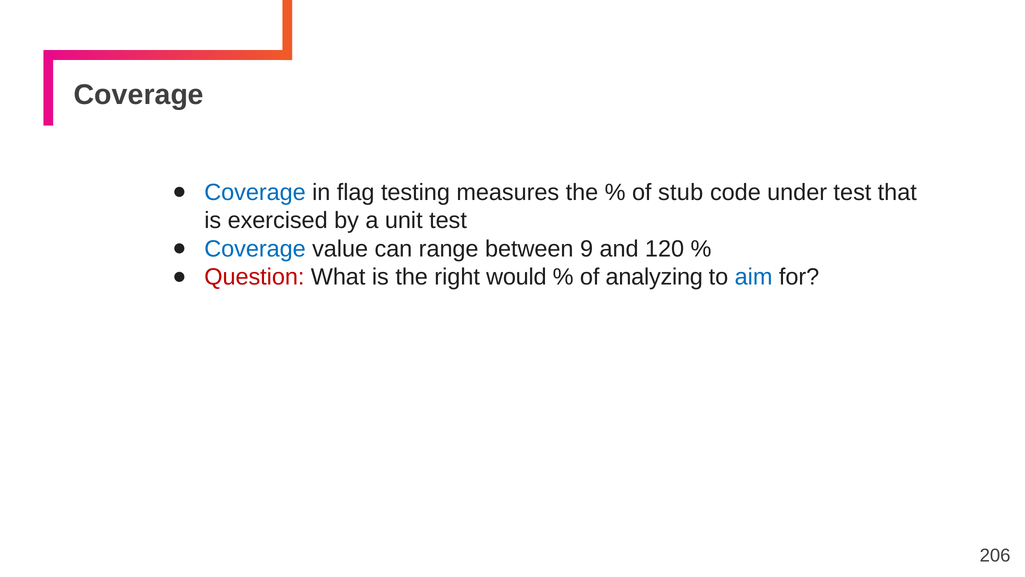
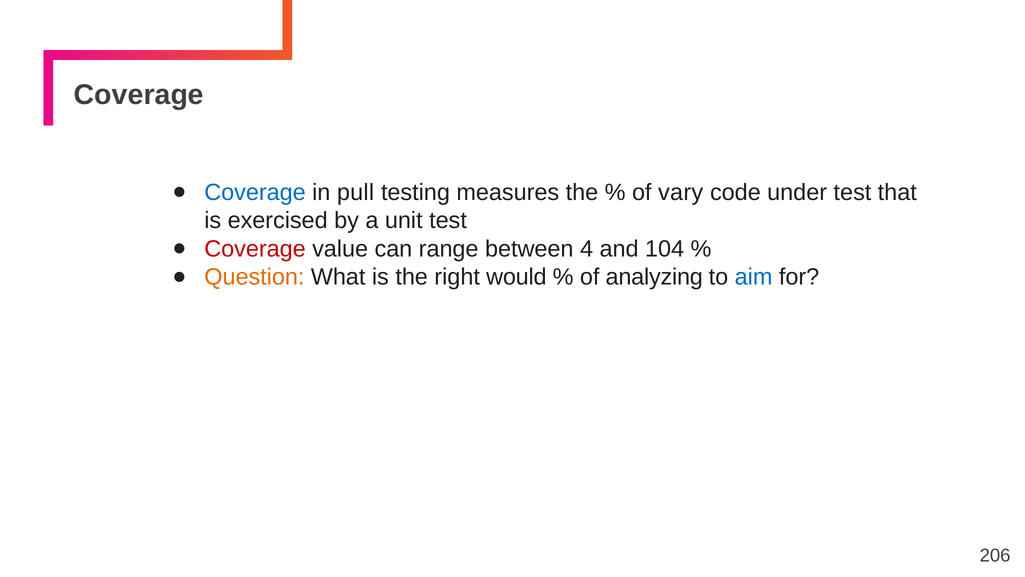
flag: flag -> pull
stub: stub -> vary
Coverage at (255, 249) colour: blue -> red
9: 9 -> 4
120: 120 -> 104
Question colour: red -> orange
